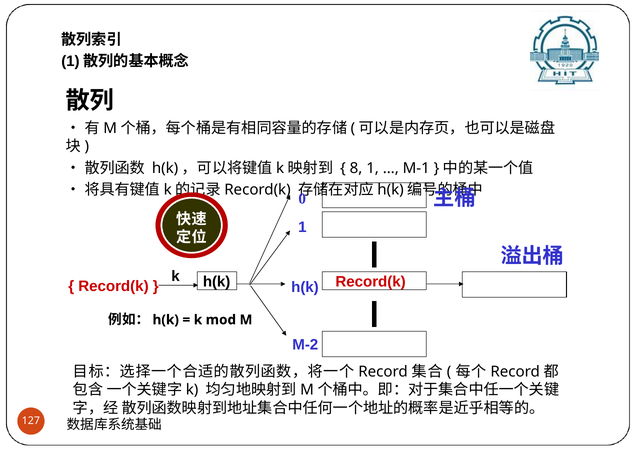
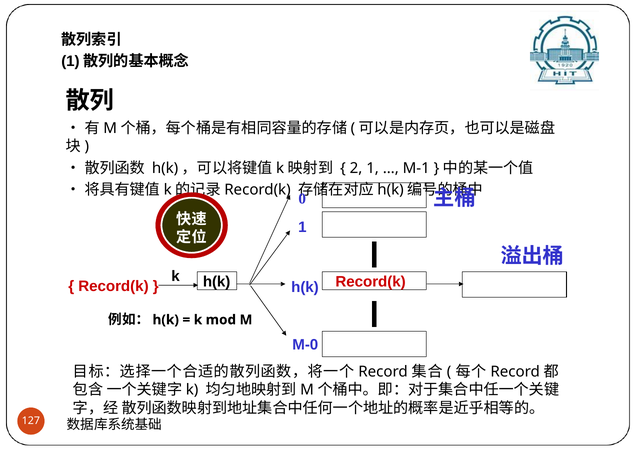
8: 8 -> 2
M-2: M-2 -> M-0
